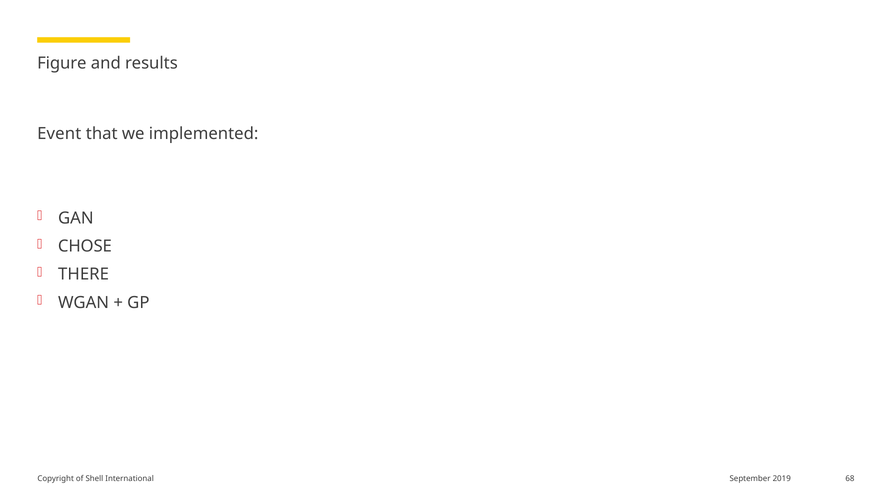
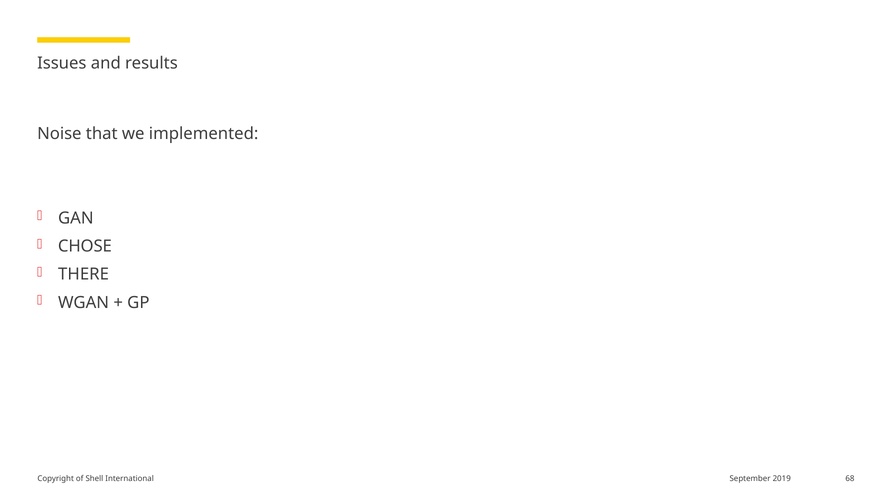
Figure: Figure -> Issues
Event: Event -> Noise
